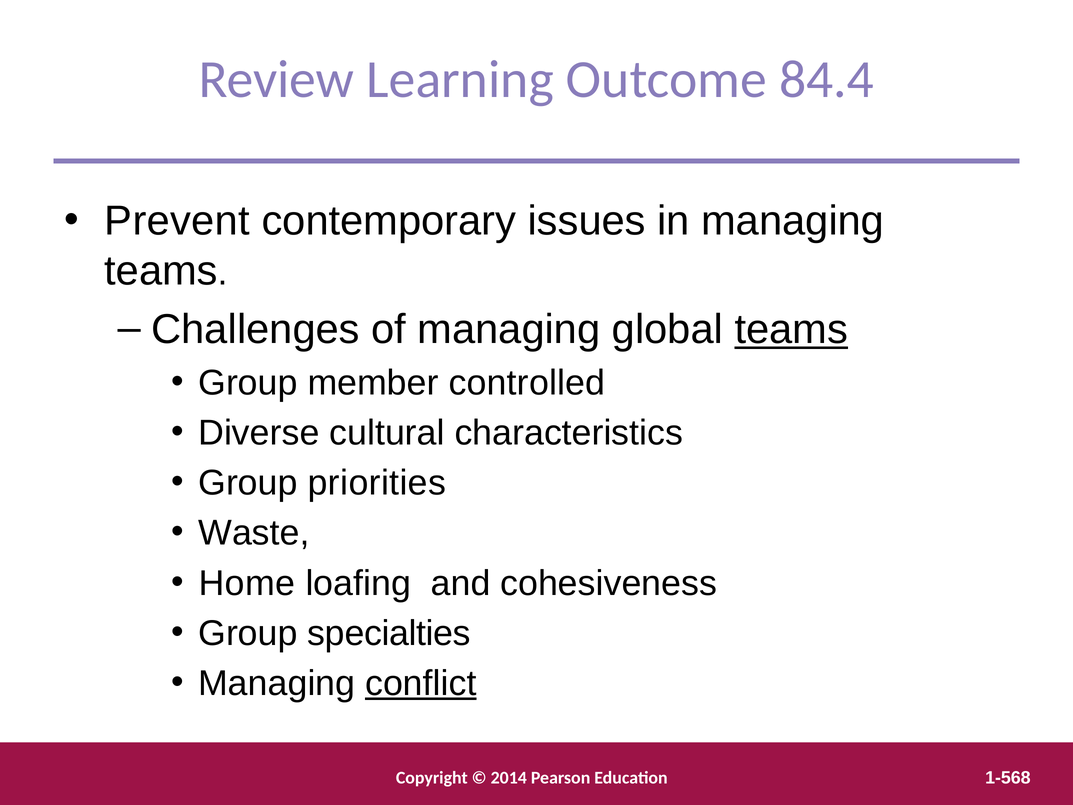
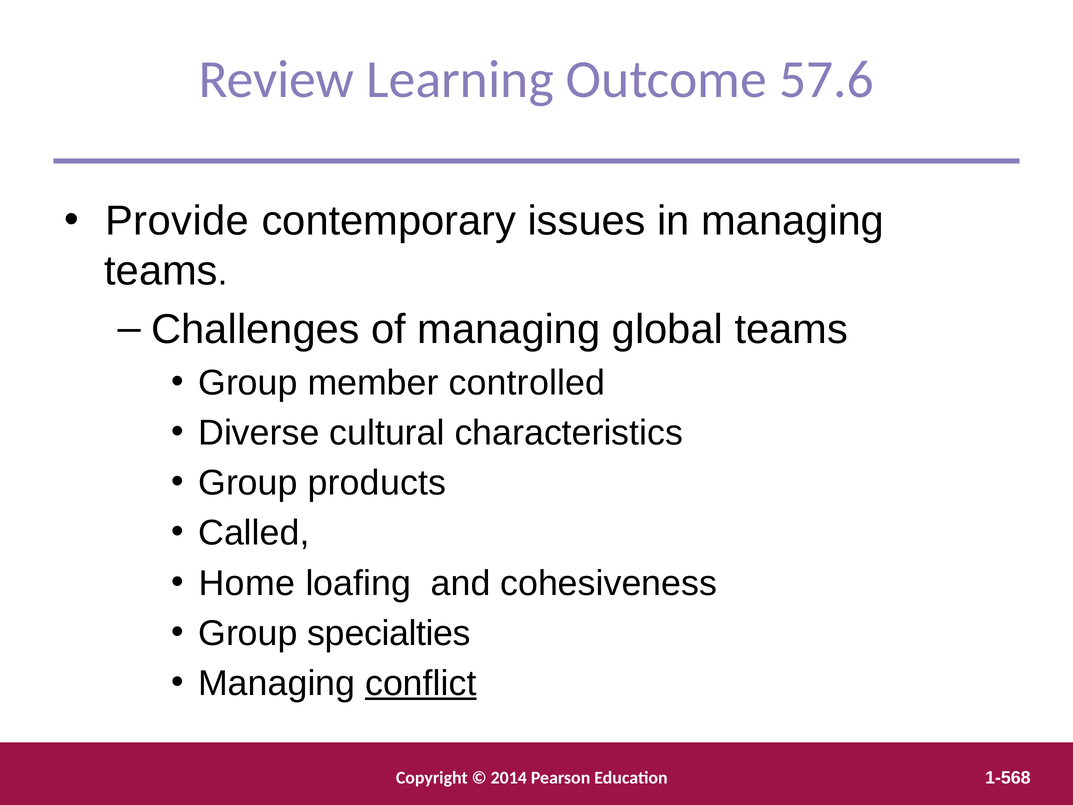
84.4: 84.4 -> 57.6
Prevent: Prevent -> Provide
teams at (791, 330) underline: present -> none
priorities: priorities -> products
Waste: Waste -> Called
